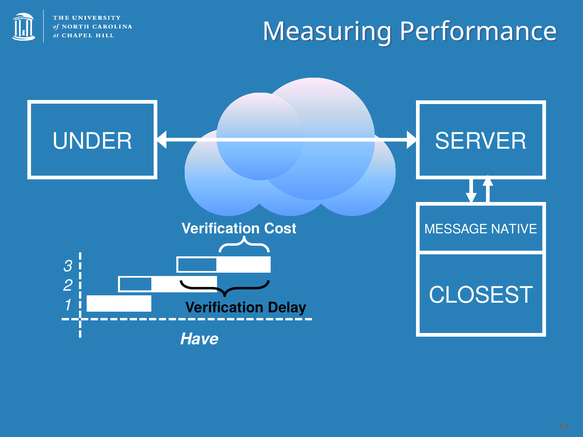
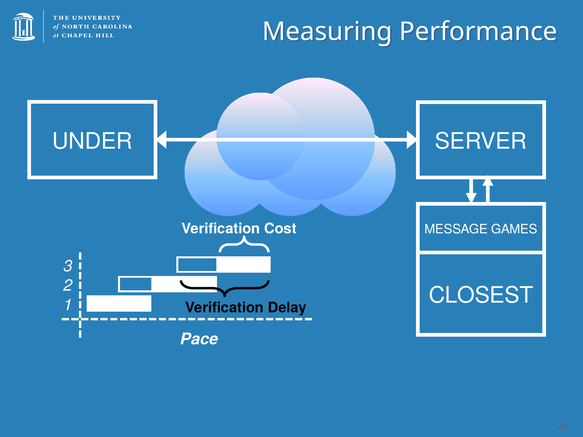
NATIVE: NATIVE -> GAMES
Have: Have -> Pace
